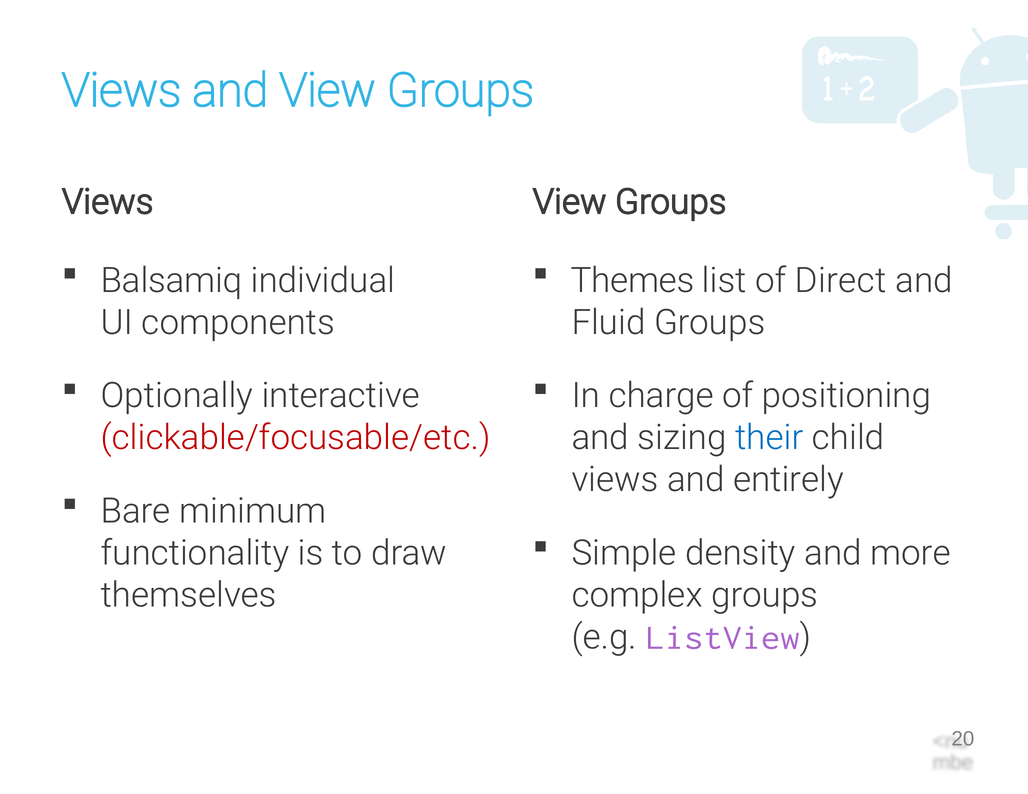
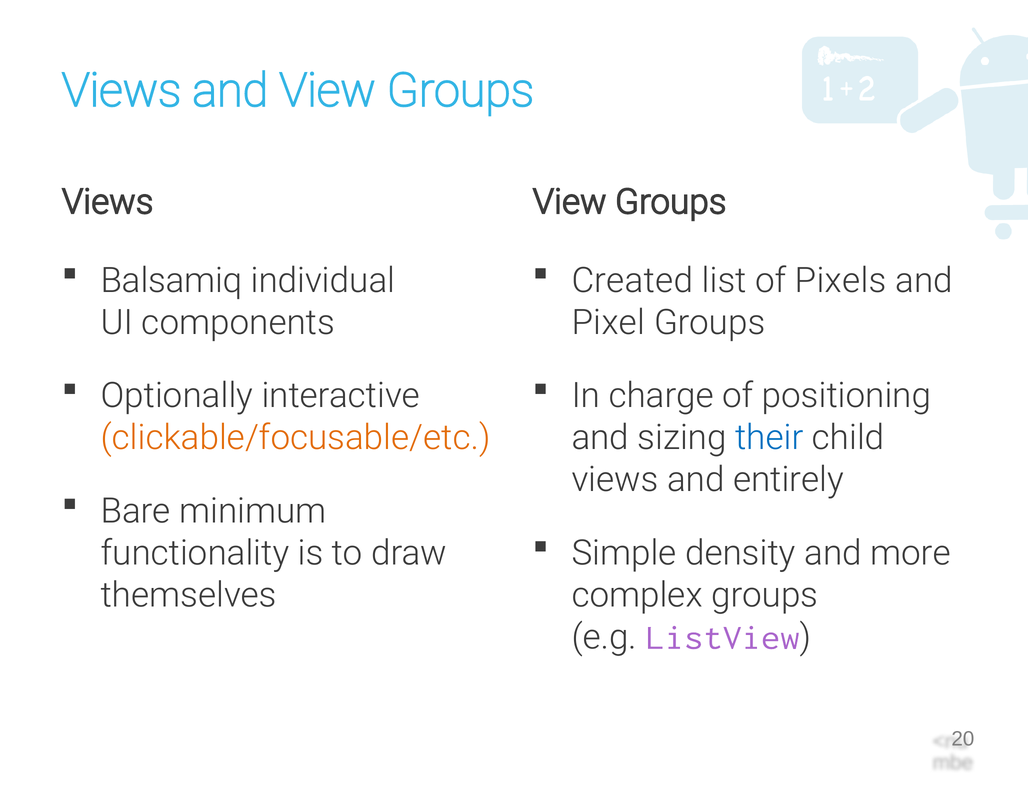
Themes: Themes -> Created
Direct: Direct -> Pixels
Fluid: Fluid -> Pixel
clickable/focusable/etc colour: red -> orange
